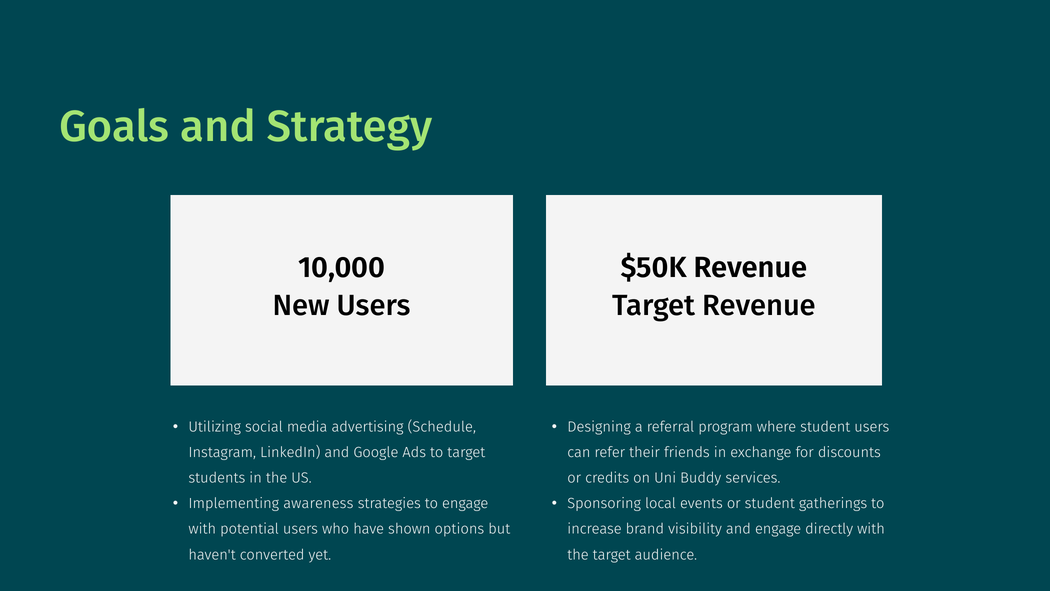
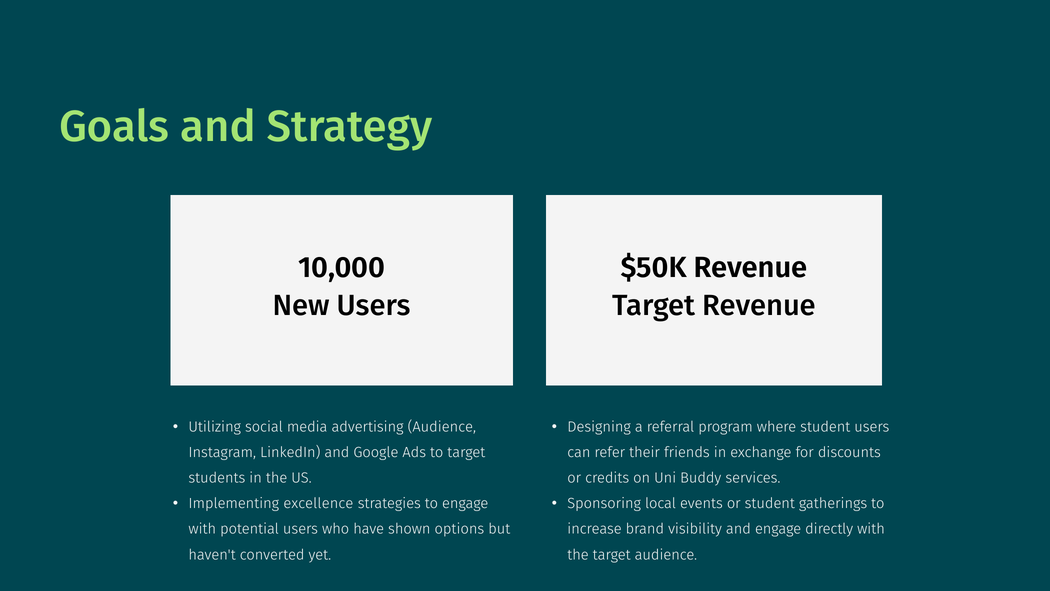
advertising Schedule: Schedule -> Audience
awareness: awareness -> excellence
